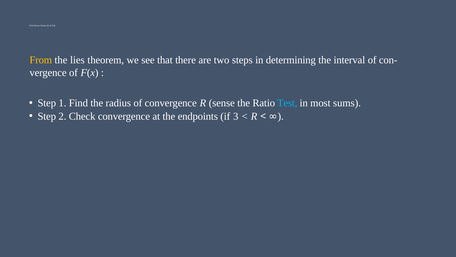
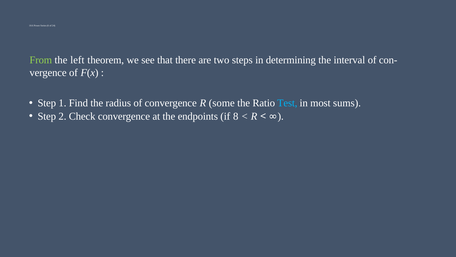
From colour: yellow -> light green
lies: lies -> left
sense: sense -> some
3: 3 -> 8
